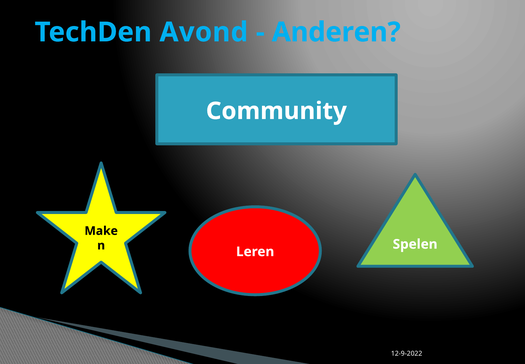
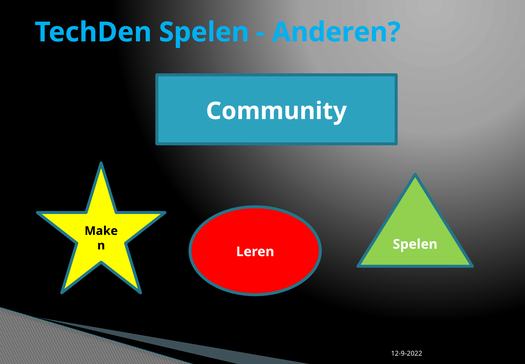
TechDen Avond: Avond -> Spelen
